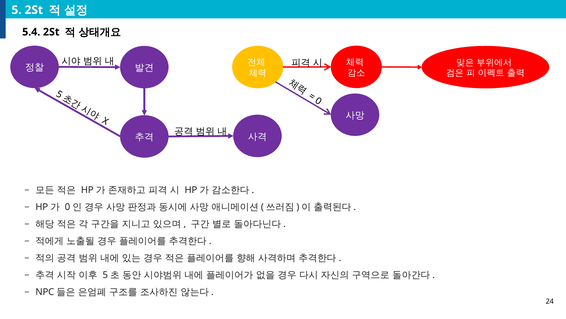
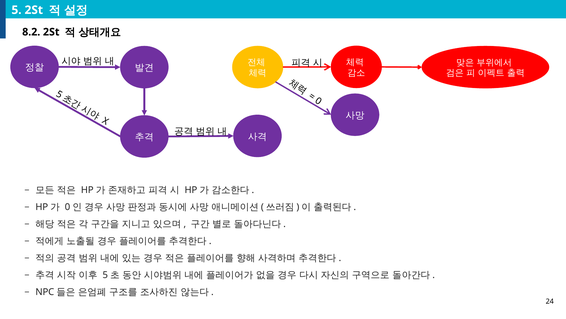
5.4: 5.4 -> 8.2
